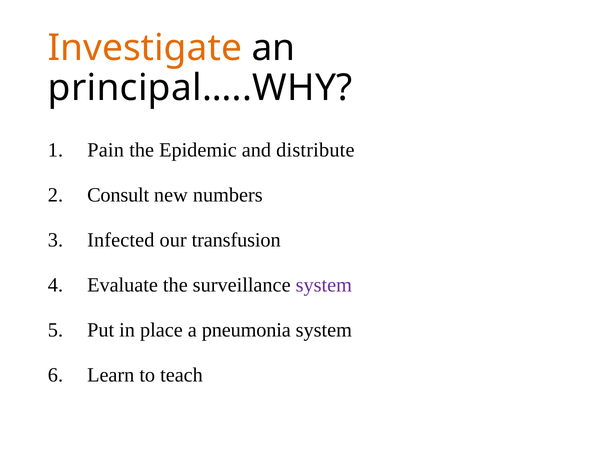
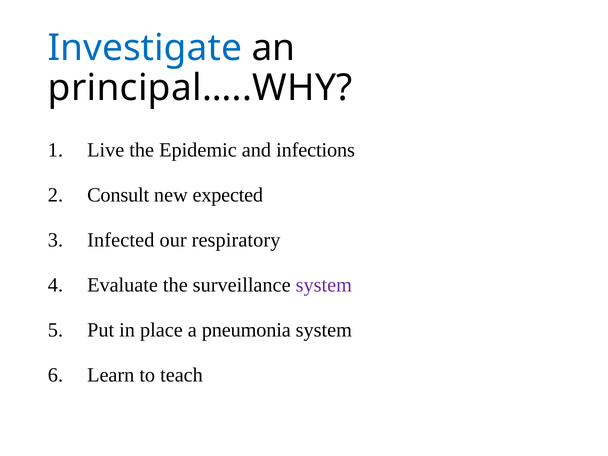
Investigate colour: orange -> blue
Pain: Pain -> Live
distribute: distribute -> infections
numbers: numbers -> expected
transfusion: transfusion -> respiratory
